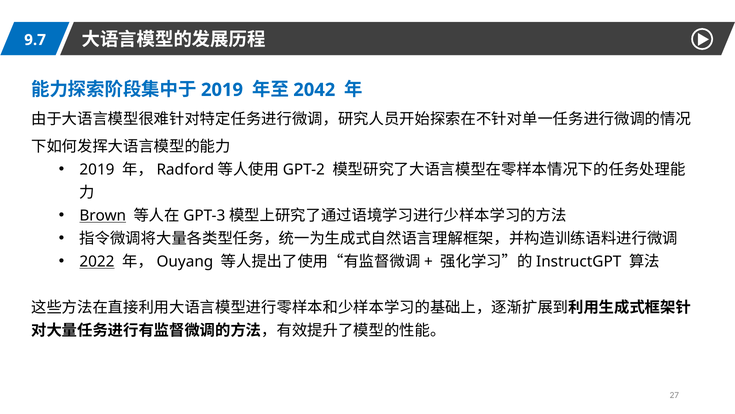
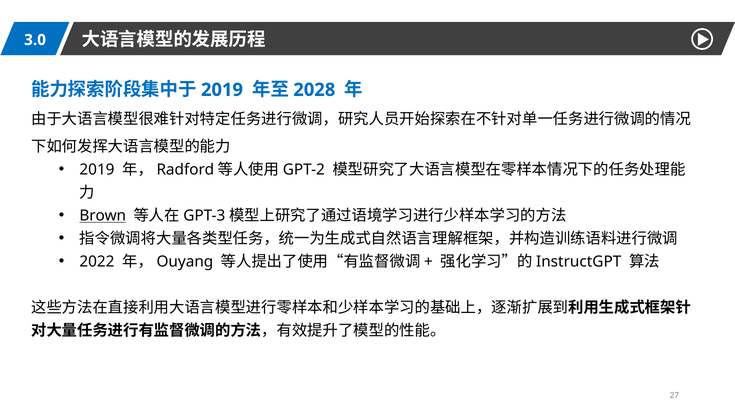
9.7: 9.7 -> 3.0
2042: 2042 -> 2028
2022 underline: present -> none
